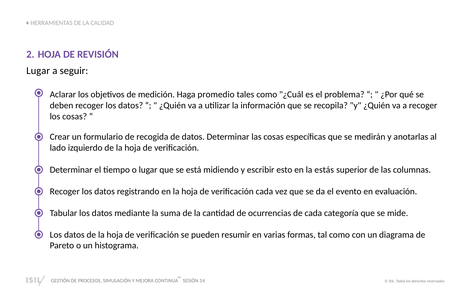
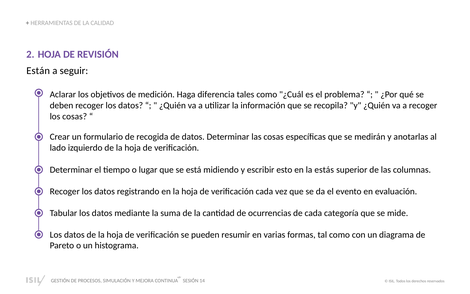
Lugar at (38, 71): Lugar -> Están
promedio: promedio -> diferencia
